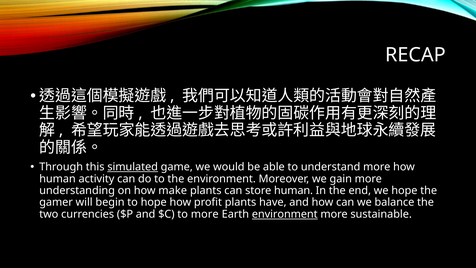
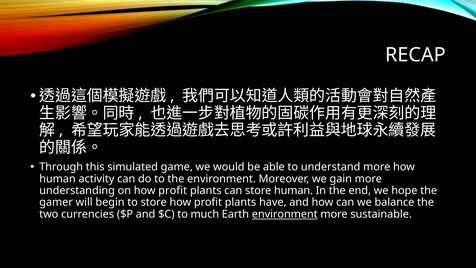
simulated underline: present -> none
on how make: make -> profit
to hope: hope -> store
to more: more -> much
